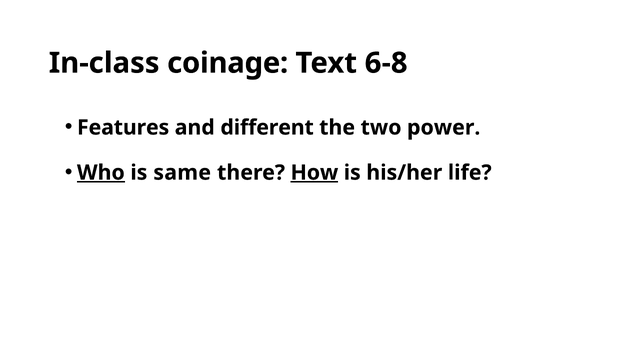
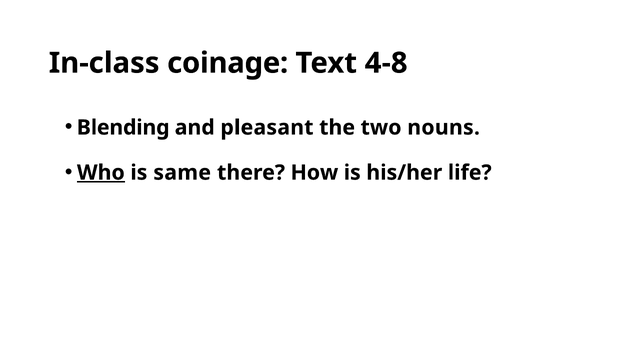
6-8: 6-8 -> 4-8
Features: Features -> Blending
different: different -> pleasant
power: power -> nouns
How underline: present -> none
